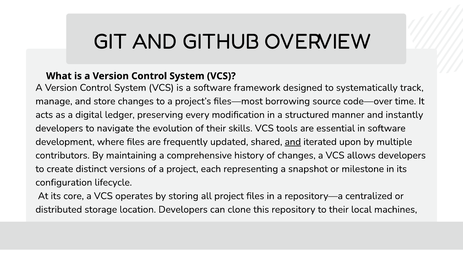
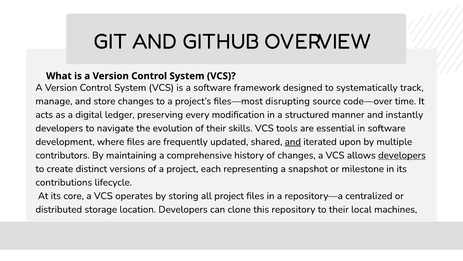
borrowing: borrowing -> disrupting
developers at (402, 155) underline: none -> present
configuration: configuration -> contributions
